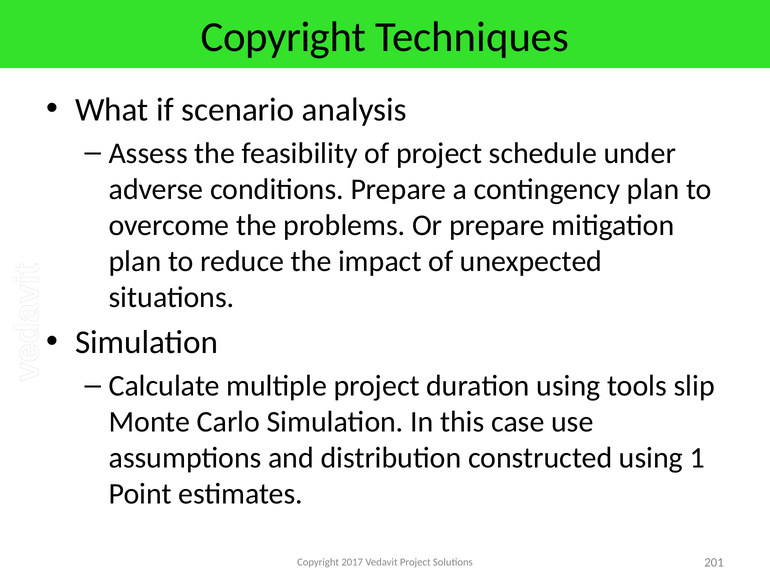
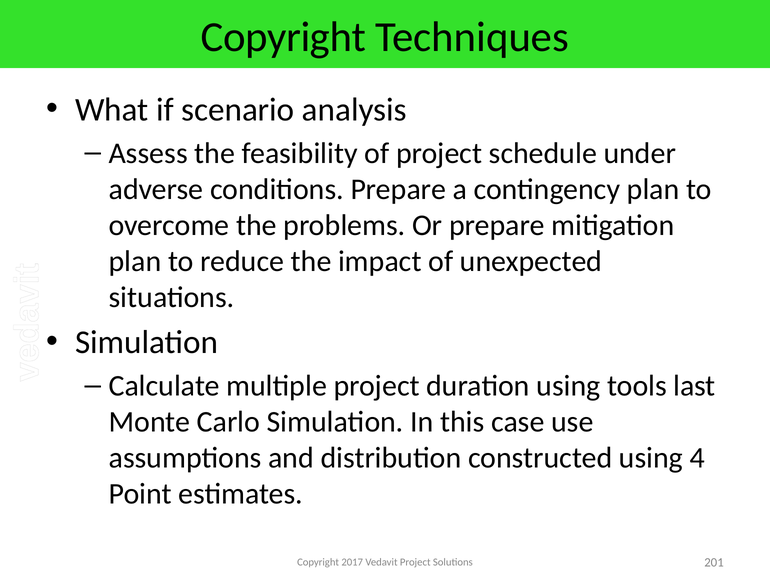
slip: slip -> last
1: 1 -> 4
